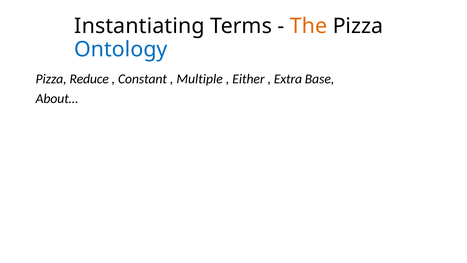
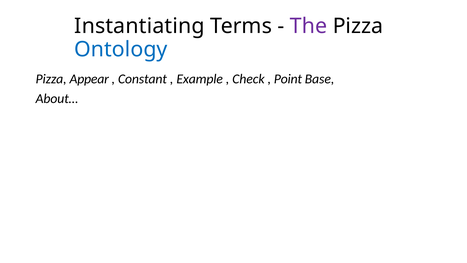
The colour: orange -> purple
Reduce: Reduce -> Appear
Multiple: Multiple -> Example
Either: Either -> Check
Extra: Extra -> Point
